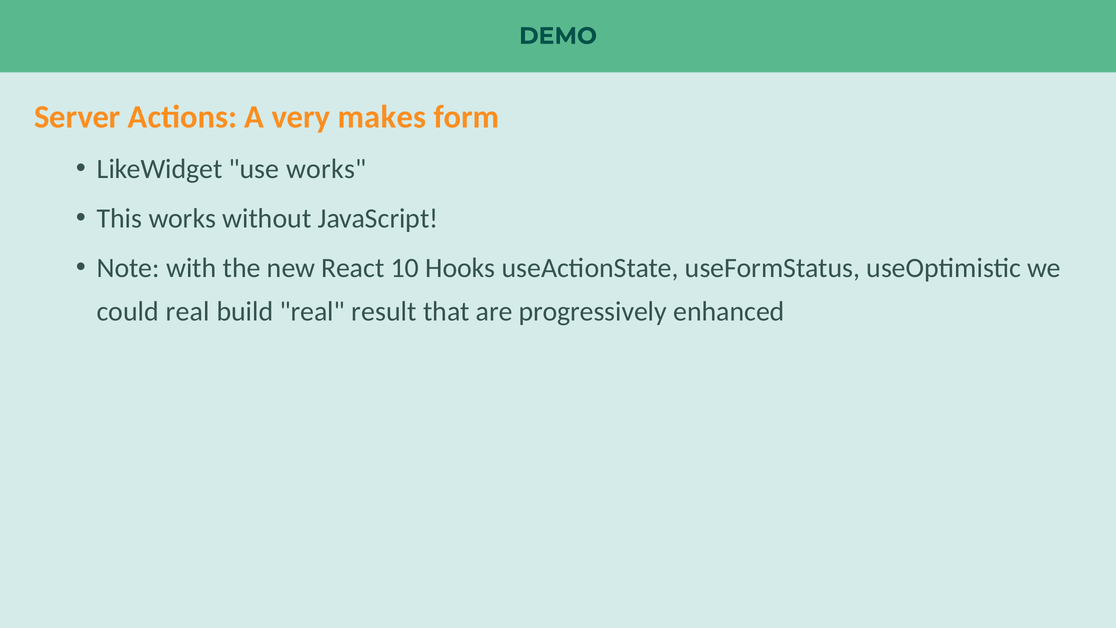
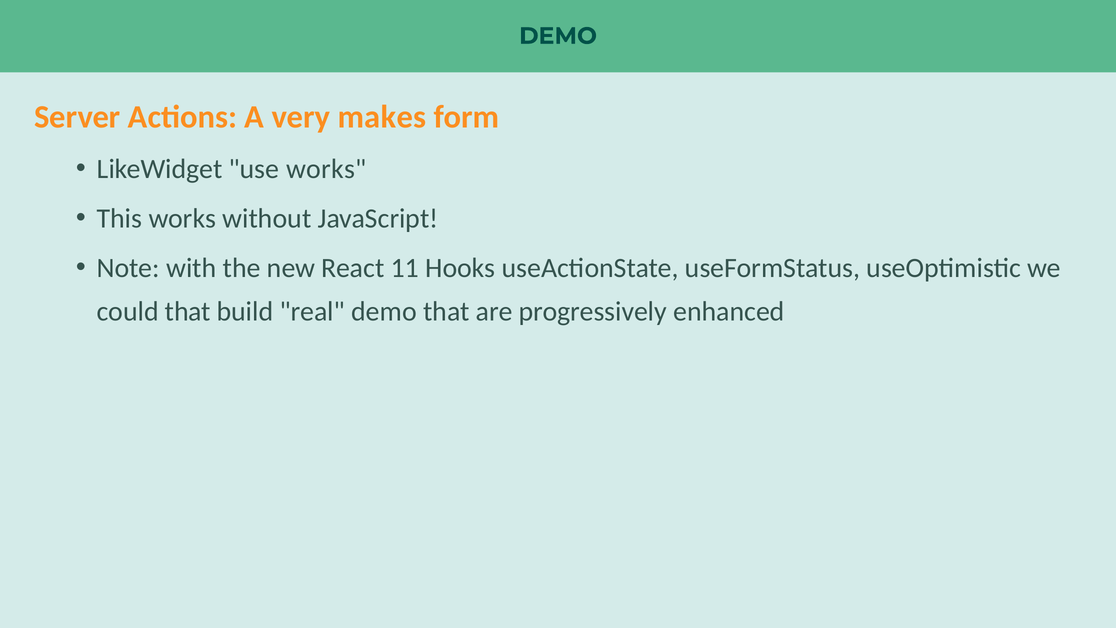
10: 10 -> 11
could real: real -> that
real result: result -> demo
